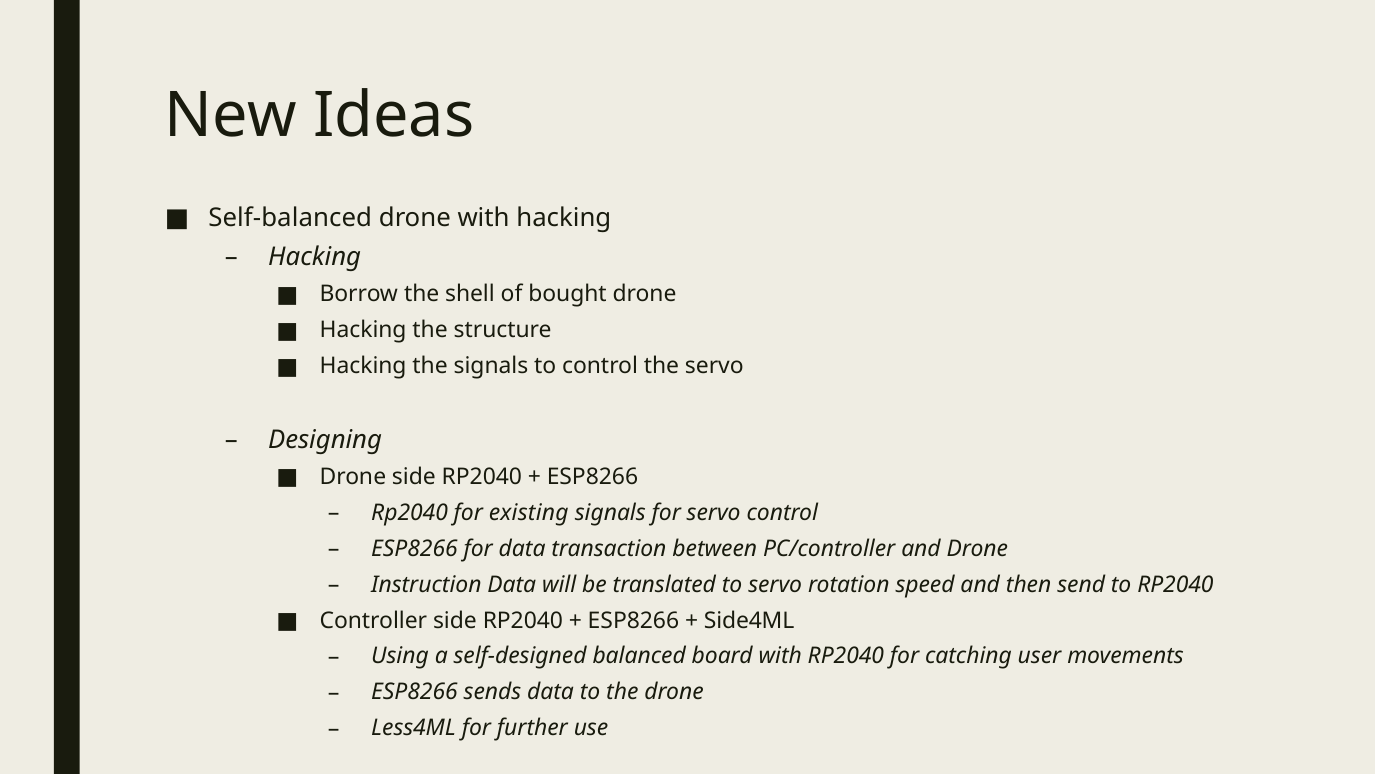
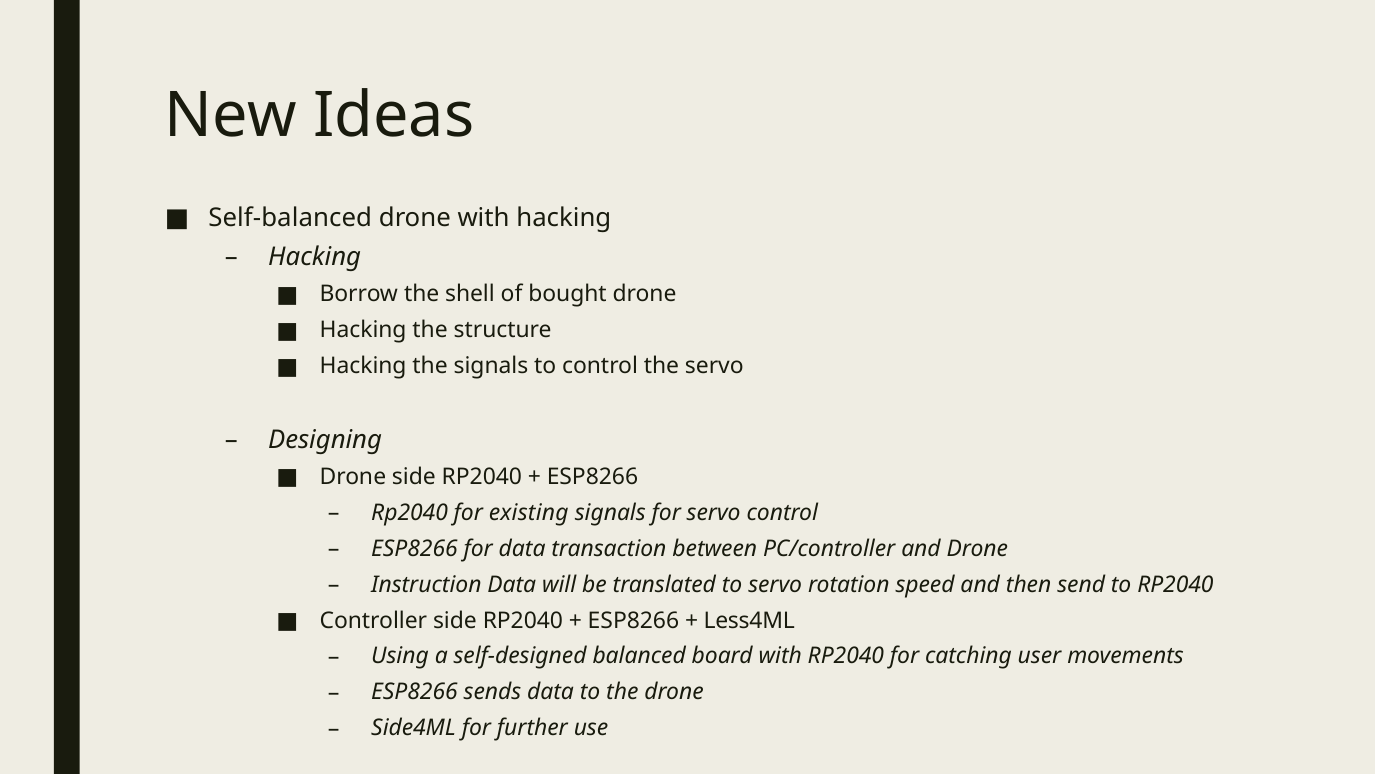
Side4ML: Side4ML -> Less4ML
Less4ML: Less4ML -> Side4ML
